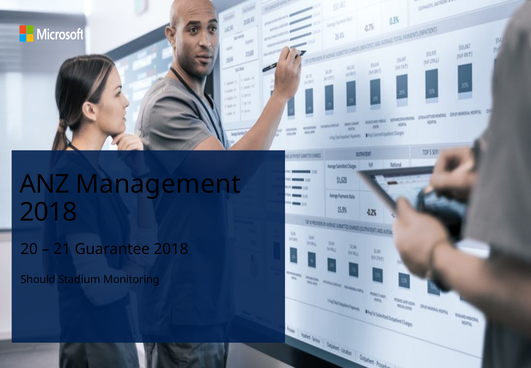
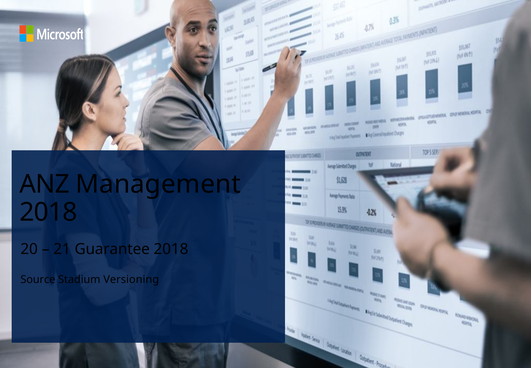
Should: Should -> Source
Monitoring: Monitoring -> Versioning
